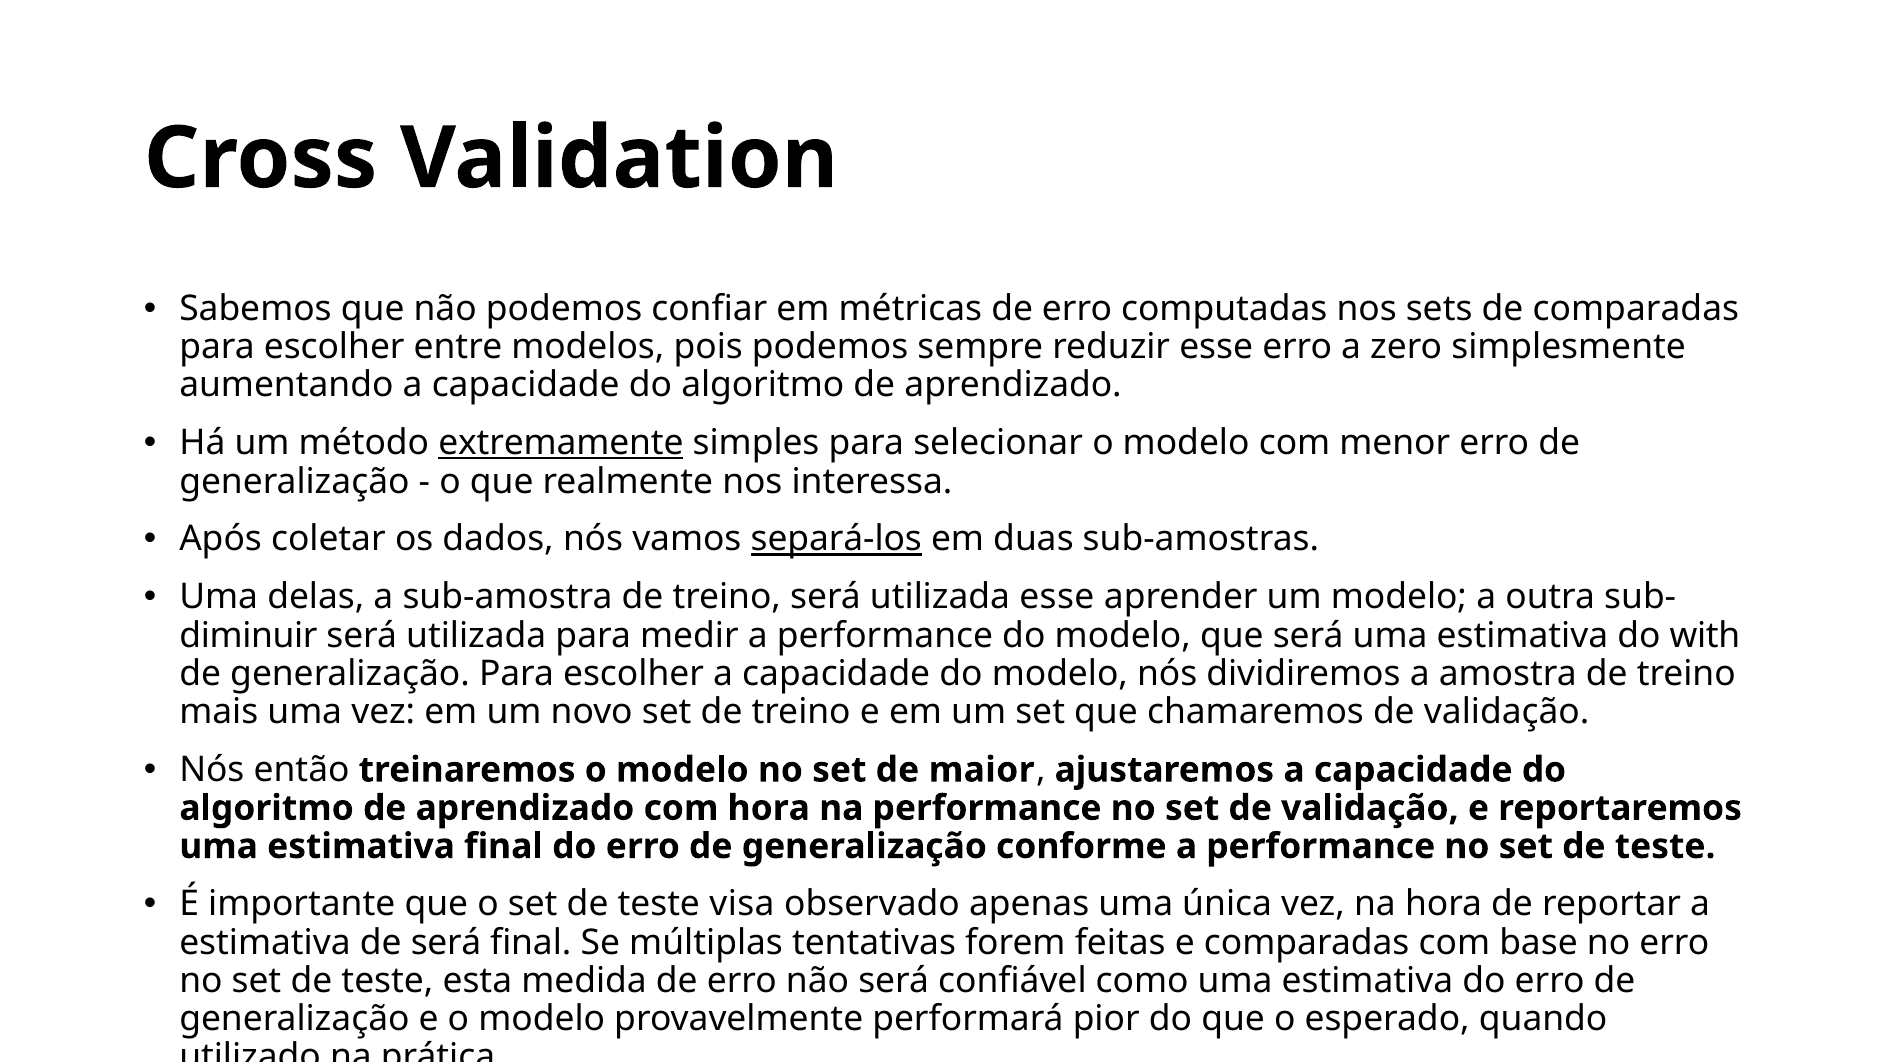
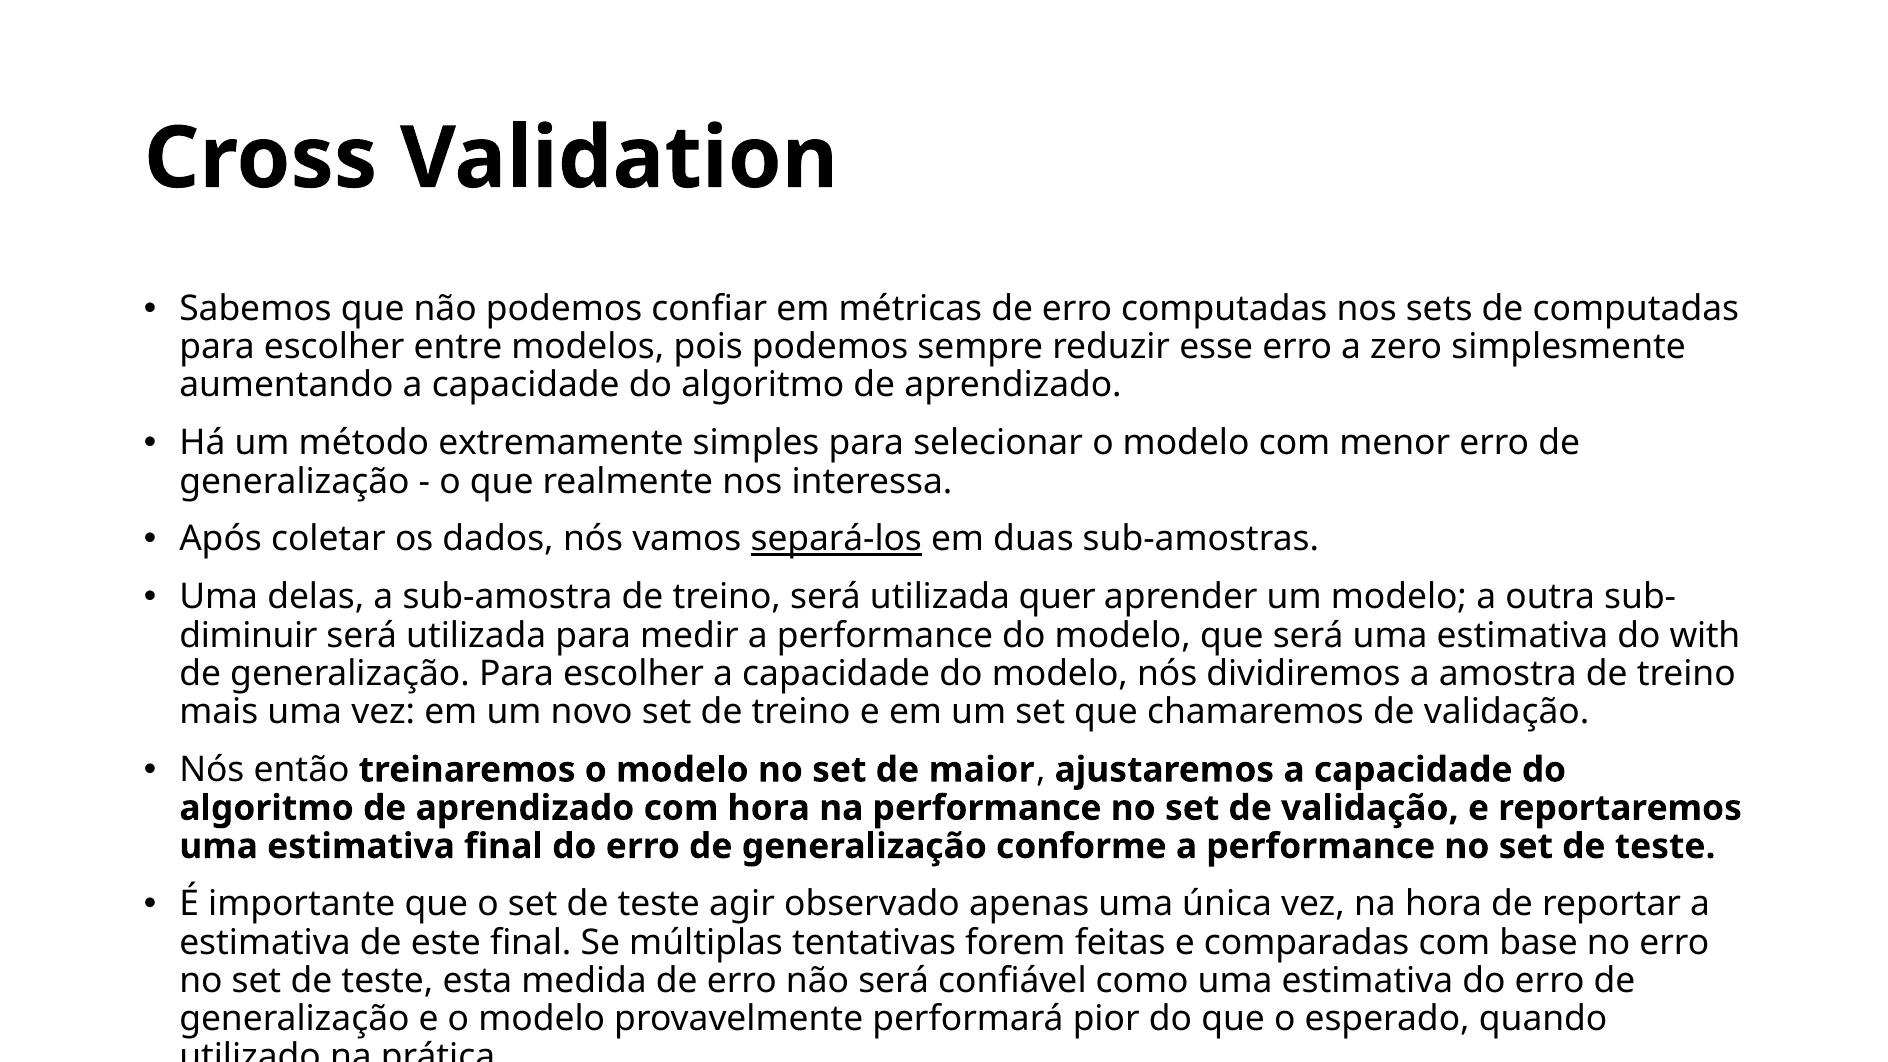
de comparadas: comparadas -> computadas
extremamente underline: present -> none
utilizada esse: esse -> quer
visa: visa -> agir
de será: será -> este
